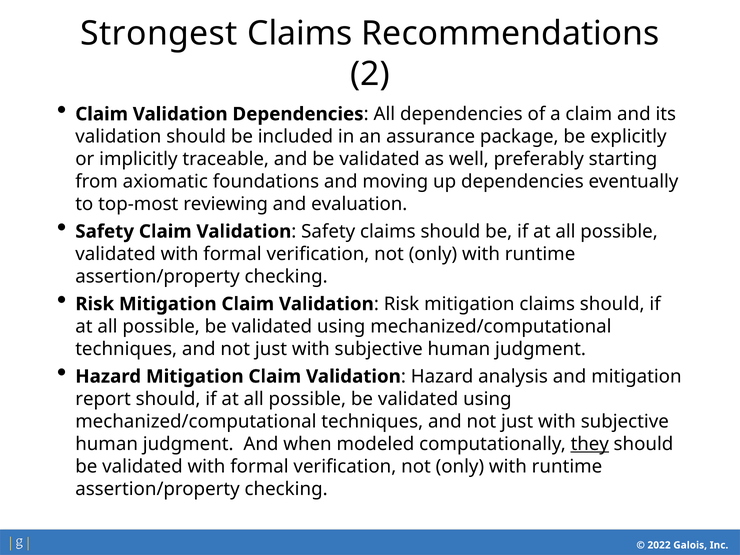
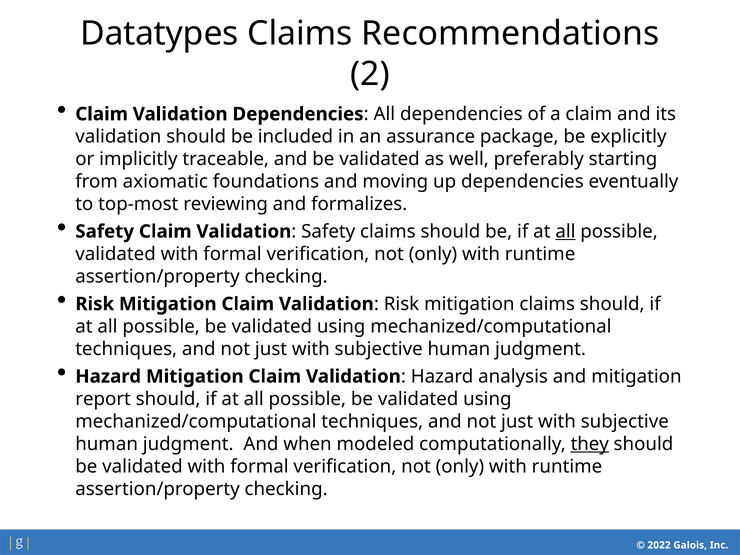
Strongest: Strongest -> Datatypes
evaluation: evaluation -> formalizes
all at (565, 232) underline: none -> present
